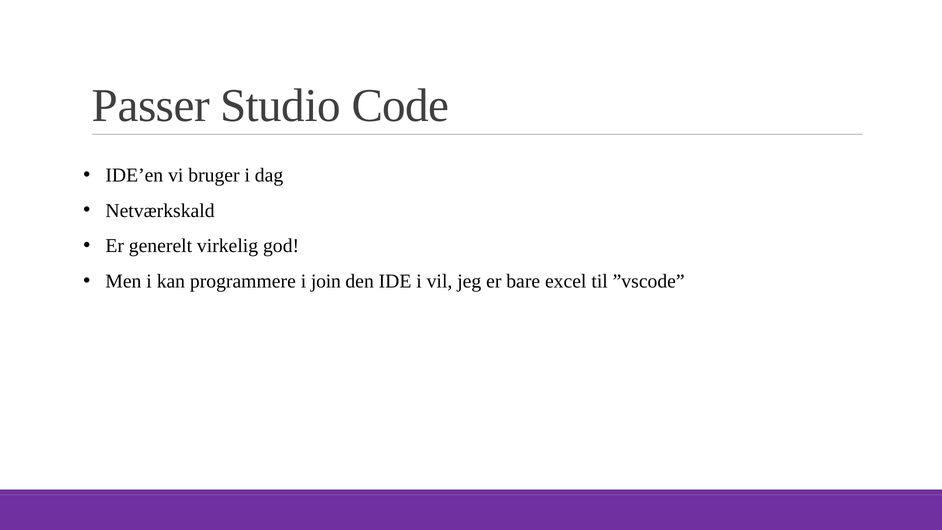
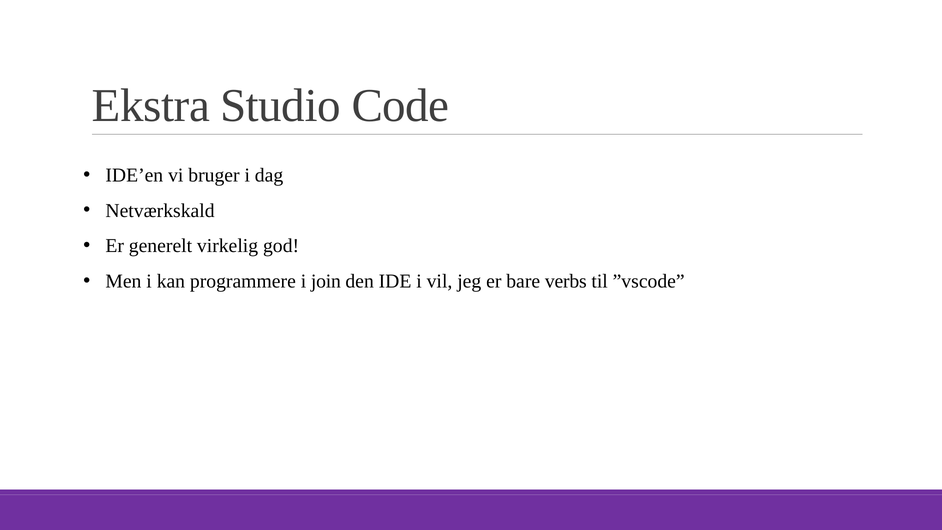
Passer: Passer -> Ekstra
excel: excel -> verbs
